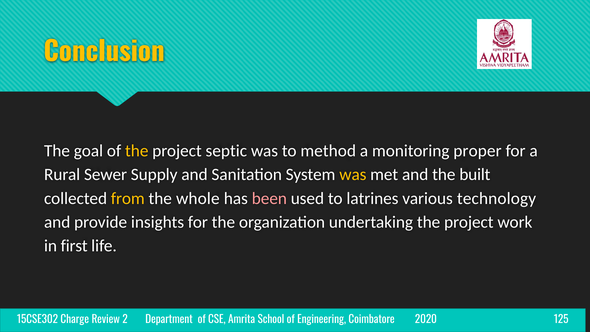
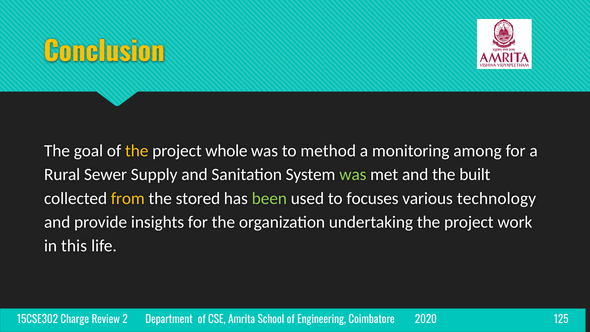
septic: septic -> whole
proper: proper -> among
was at (353, 175) colour: yellow -> light green
whole: whole -> stored
been colour: pink -> light green
latrines: latrines -> focuses
first: first -> this
